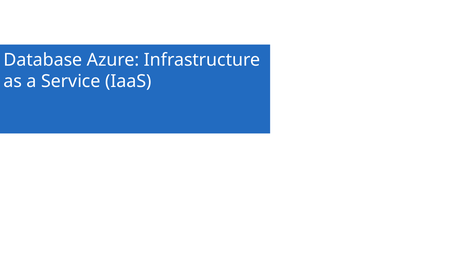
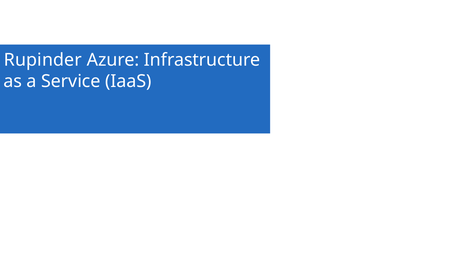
Database: Database -> Rupinder
